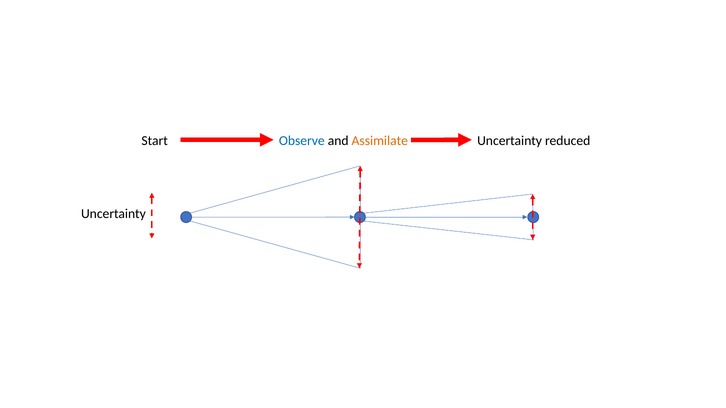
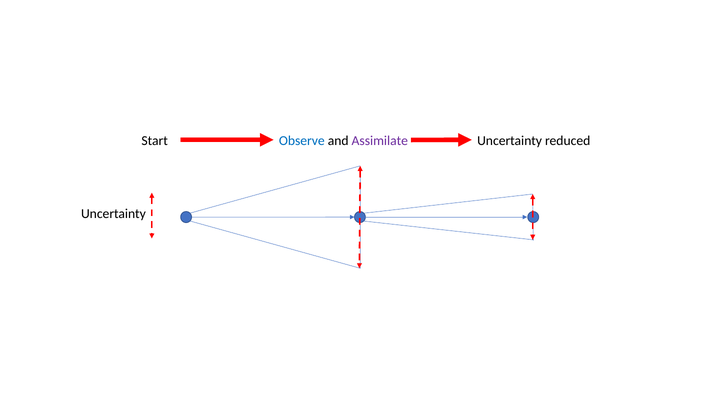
Assimilate colour: orange -> purple
